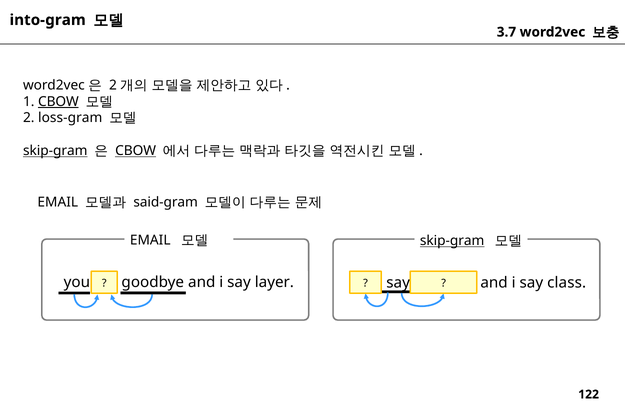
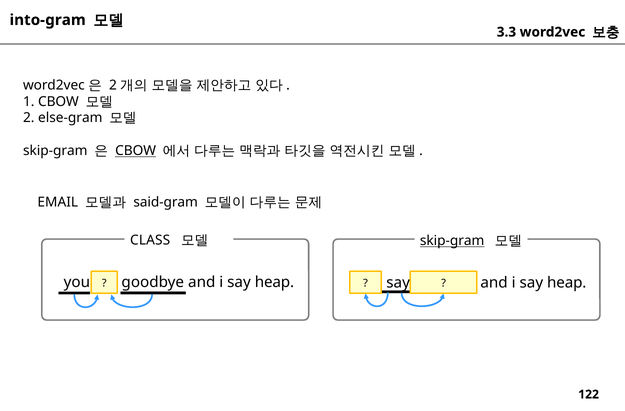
3.7: 3.7 -> 3.3
CBOW at (58, 101) underline: present -> none
loss-gram: loss-gram -> else-gram
skip-gram at (55, 151) underline: present -> none
EMAIL at (150, 240): EMAIL -> CLASS
layer at (274, 282): layer -> heap
class at (567, 283): class -> heap
